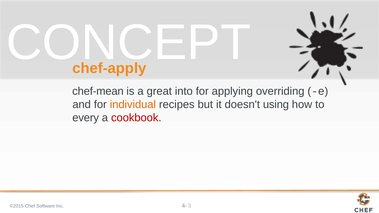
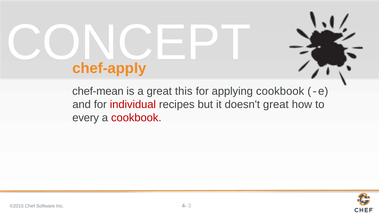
into: into -> this
applying overriding: overriding -> cookbook
individual colour: orange -> red
doesn't using: using -> great
